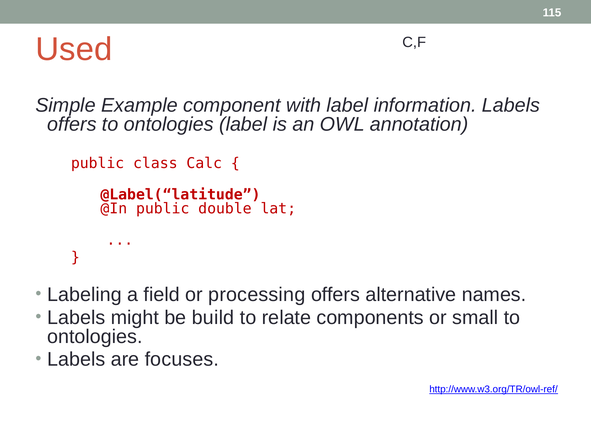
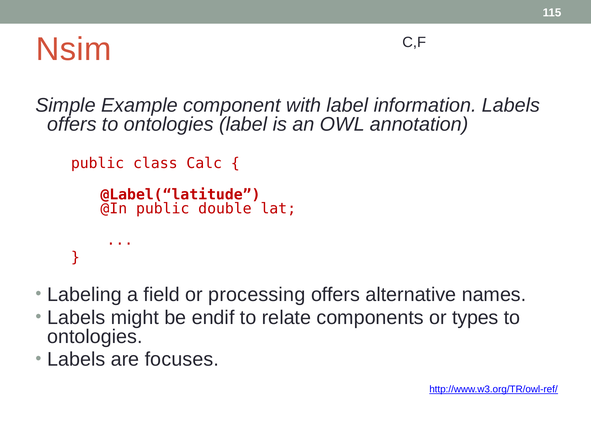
Used: Used -> Nsim
build: build -> endif
small: small -> types
